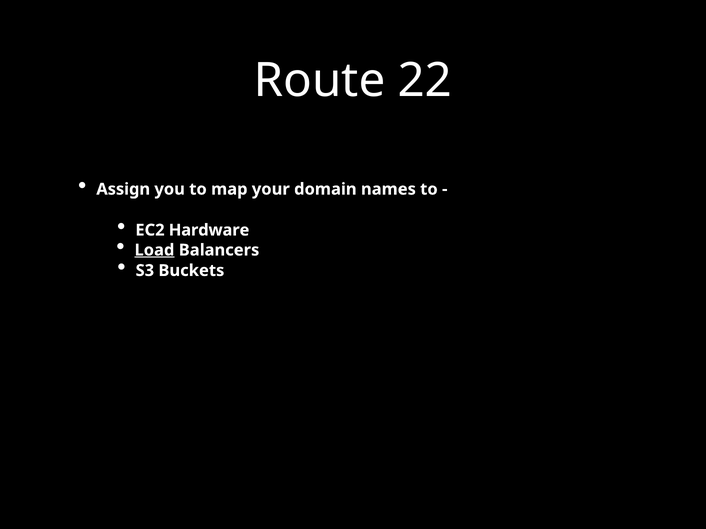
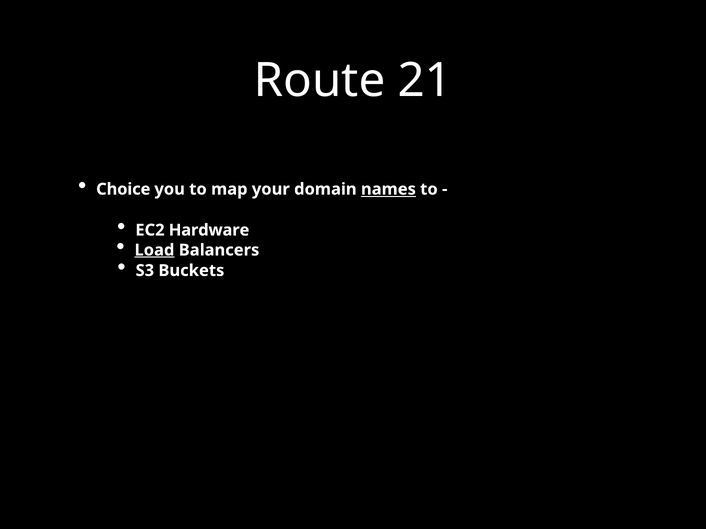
22: 22 -> 21
Assign: Assign -> Choice
names underline: none -> present
